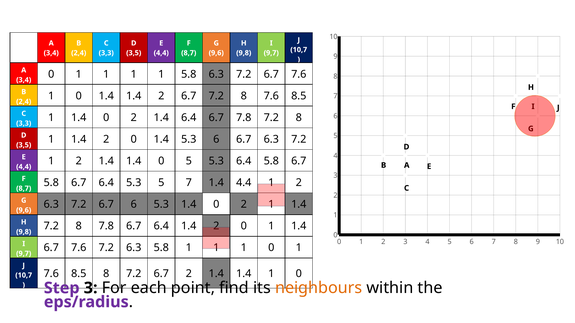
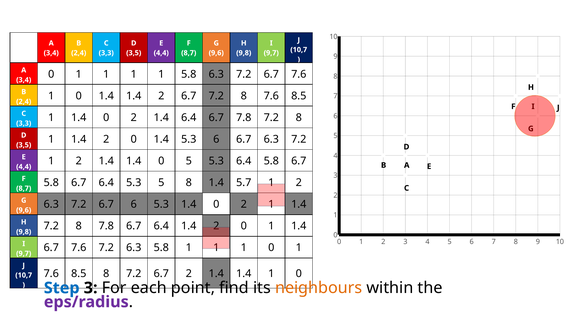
5 7: 7 -> 8
4.4: 4.4 -> 5.7
Step colour: purple -> blue
